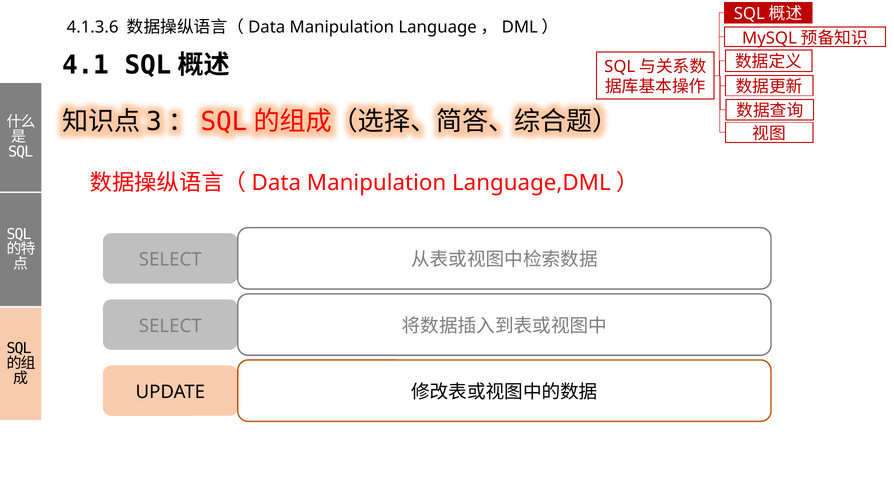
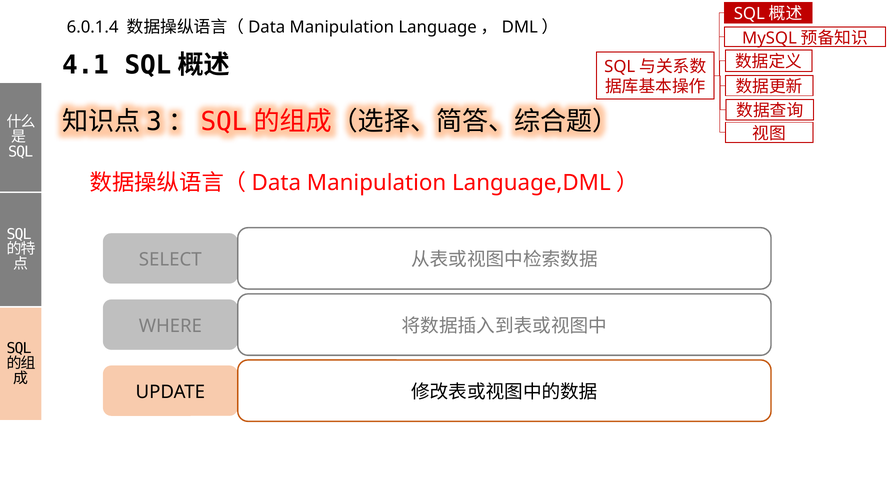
4.1.3.6: 4.1.3.6 -> 6.0.1.4
SELECT at (170, 326): SELECT -> WHERE
